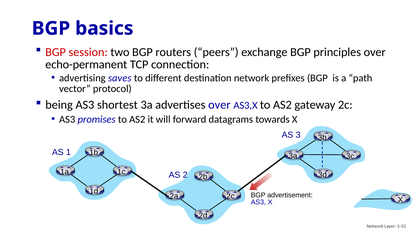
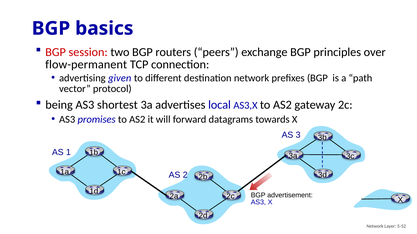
echo-permanent: echo-permanent -> flow-permanent
saves: saves -> given
advertises over: over -> local
